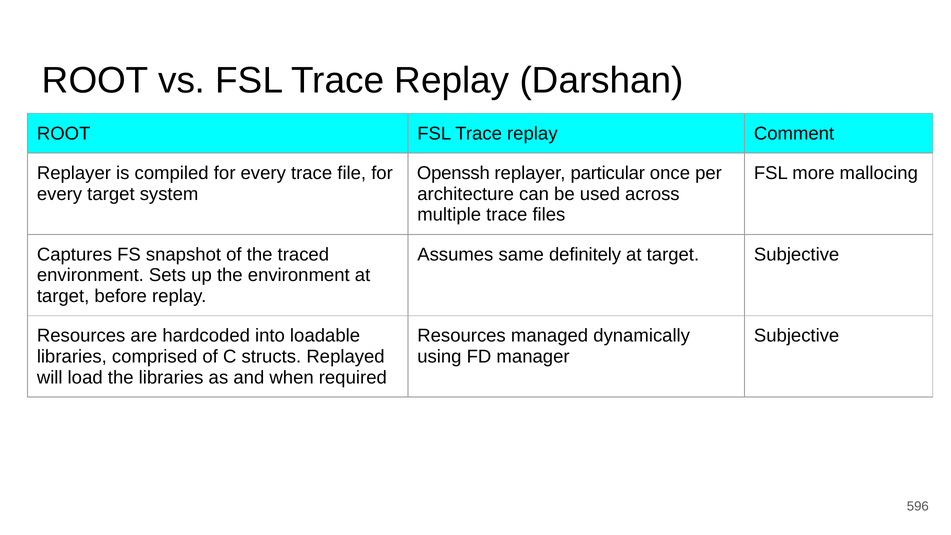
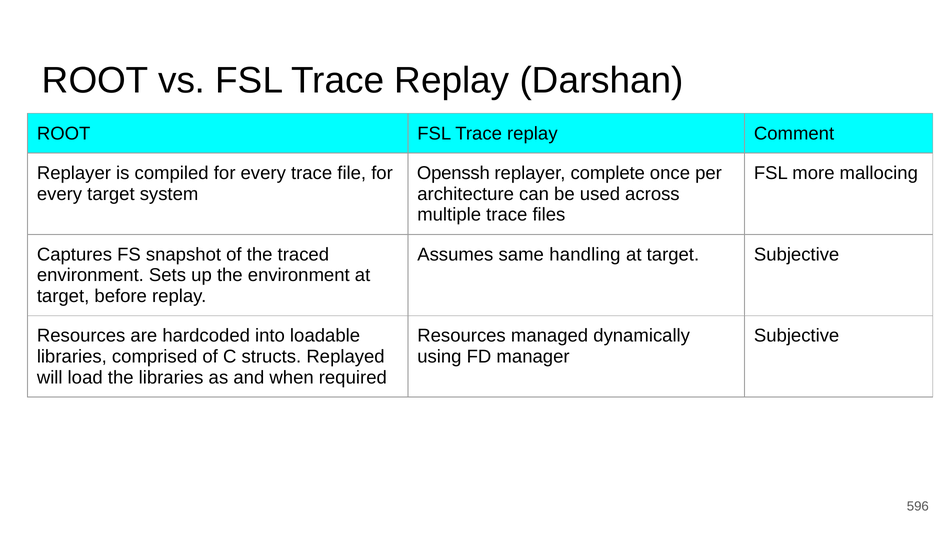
particular: particular -> complete
definitely: definitely -> handling
